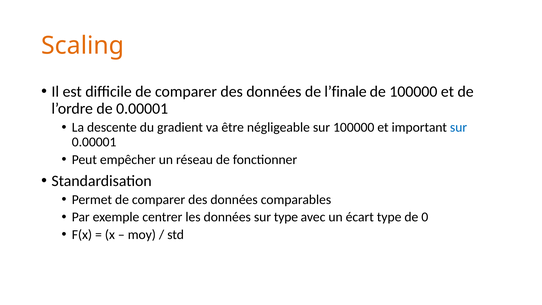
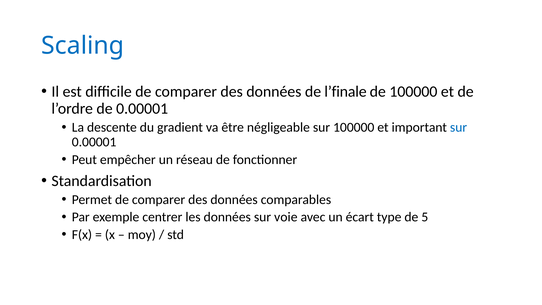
Scaling colour: orange -> blue
sur type: type -> voie
0: 0 -> 5
